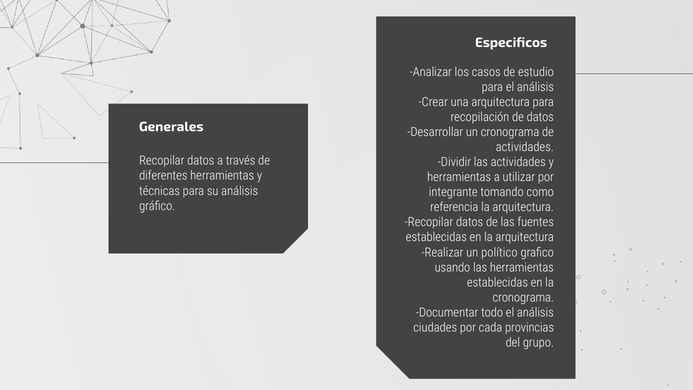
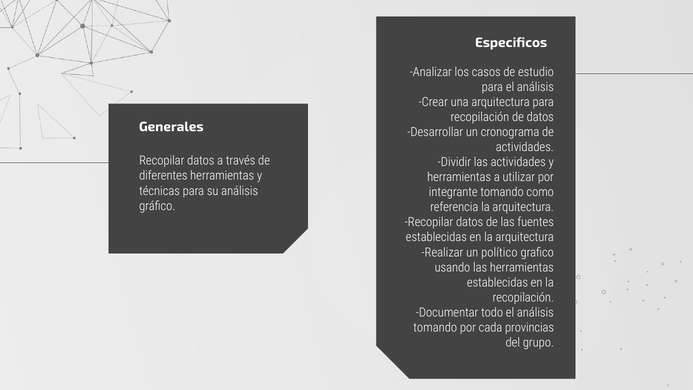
cronograma at (523, 297): cronograma -> recopilación
ciudades at (435, 327): ciudades -> tomando
